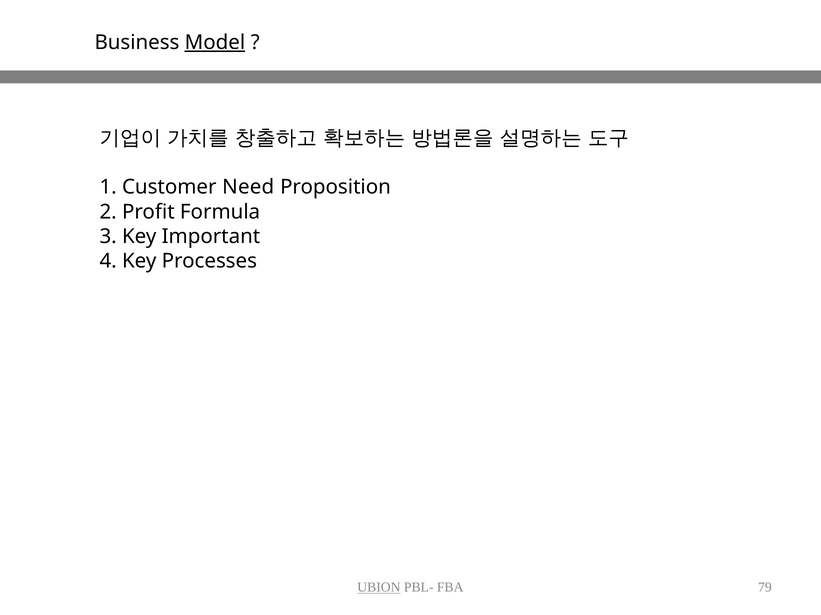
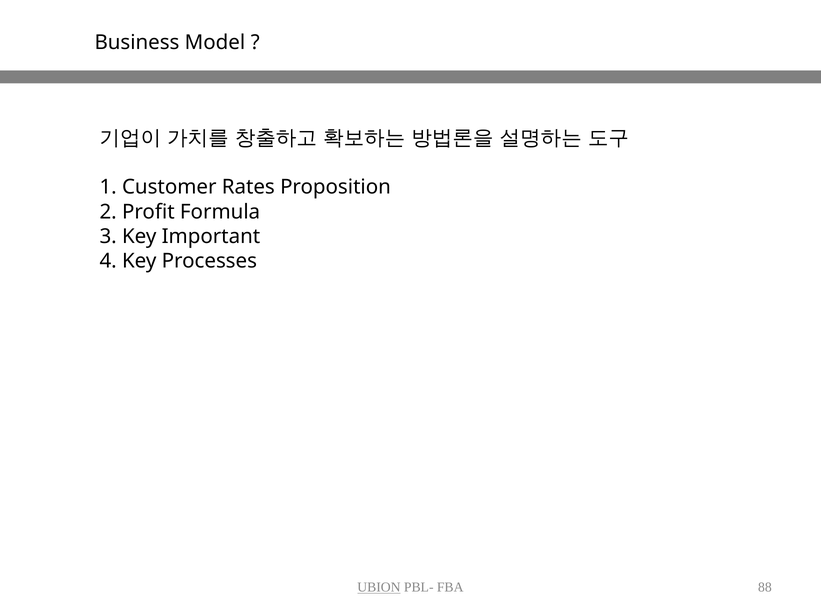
Model underline: present -> none
Need: Need -> Rates
79: 79 -> 88
